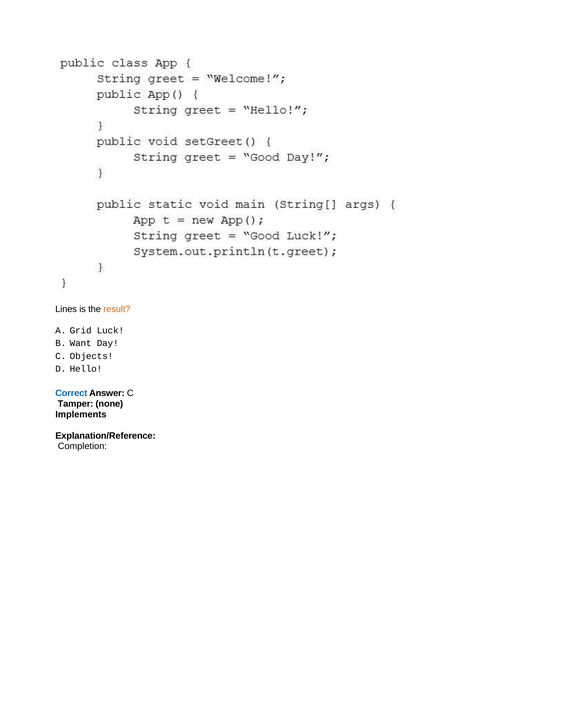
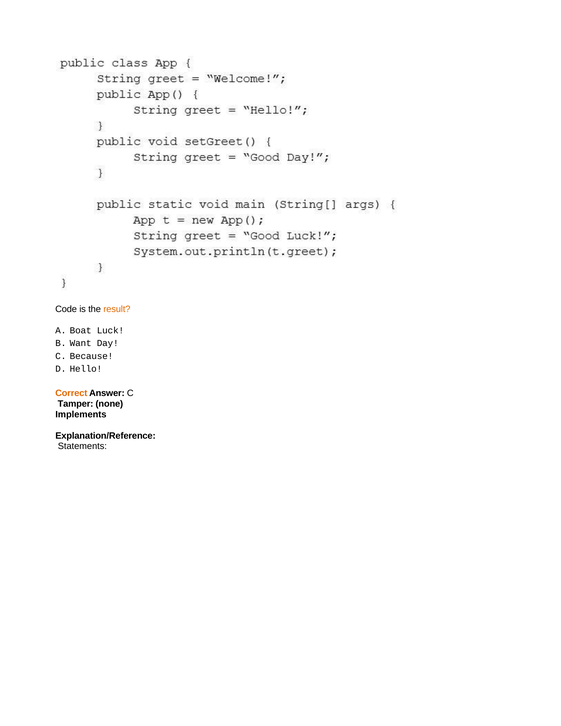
Lines: Lines -> Code
Grid: Grid -> Boat
Objects: Objects -> Because
Correct colour: blue -> orange
Completion: Completion -> Statements
